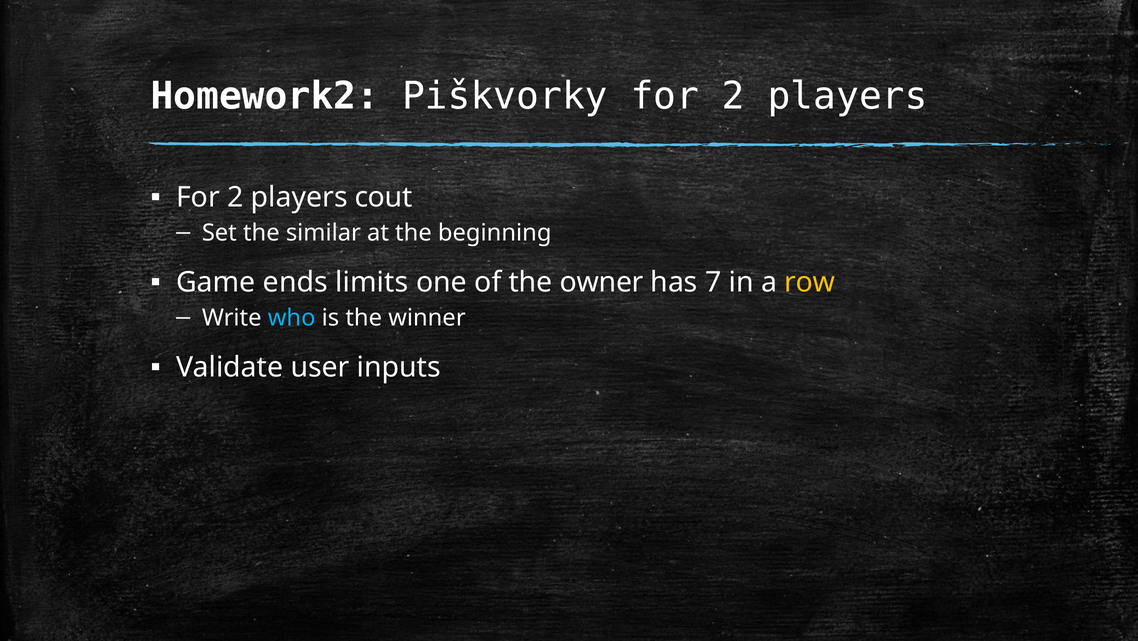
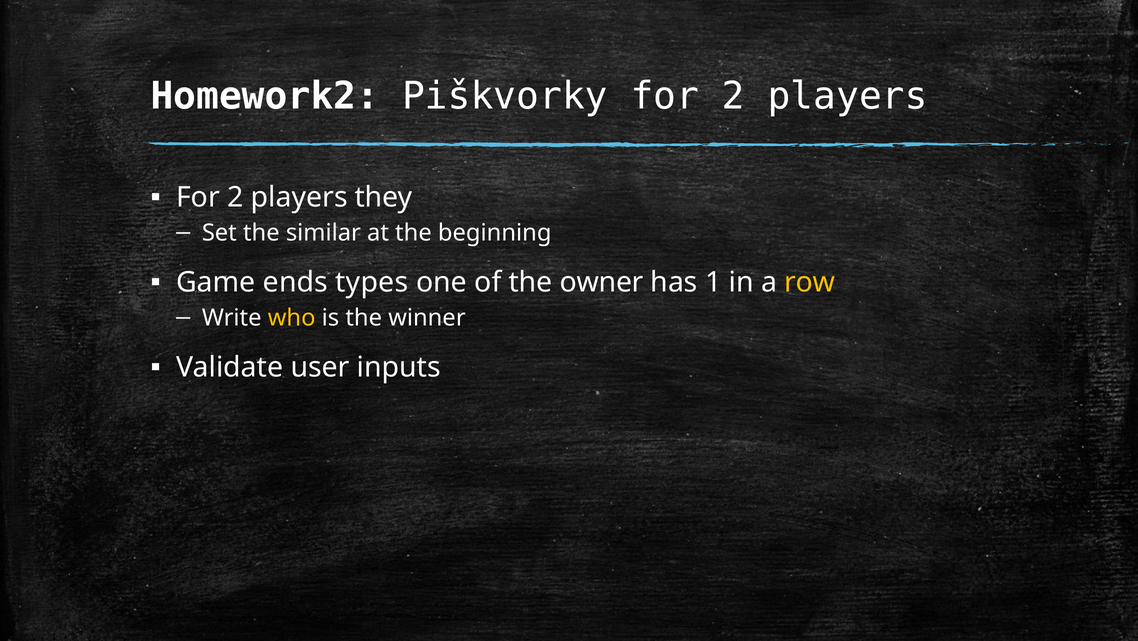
cout: cout -> they
limits: limits -> types
7: 7 -> 1
who colour: light blue -> yellow
